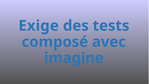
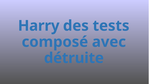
Exige: Exige -> Harry
imagine: imagine -> détruite
